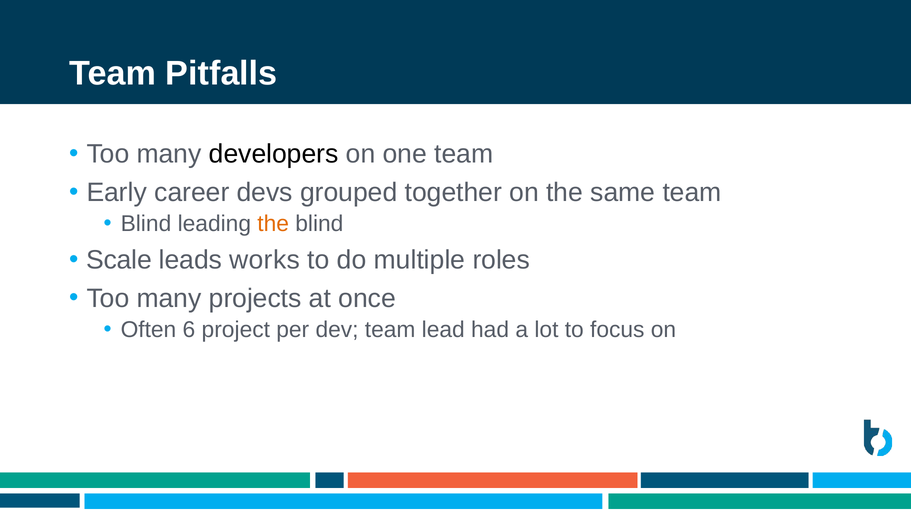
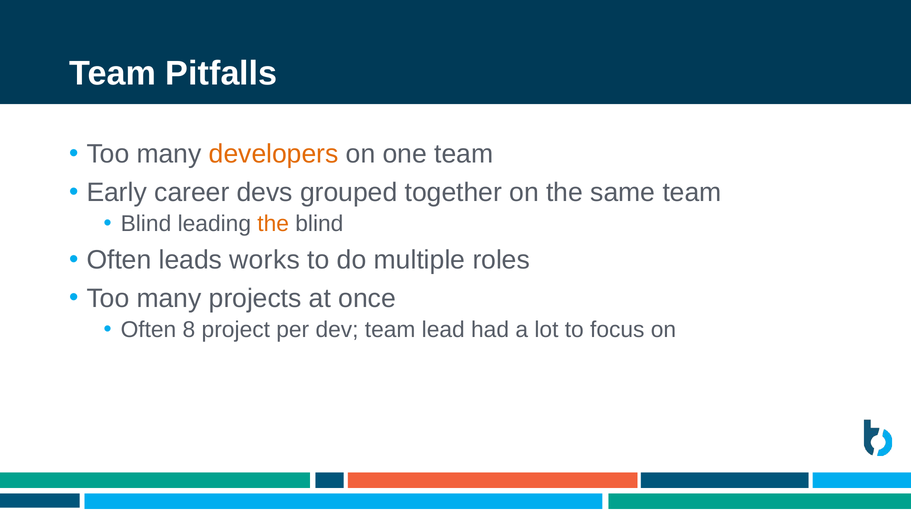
developers colour: black -> orange
Scale at (119, 260): Scale -> Often
6: 6 -> 8
